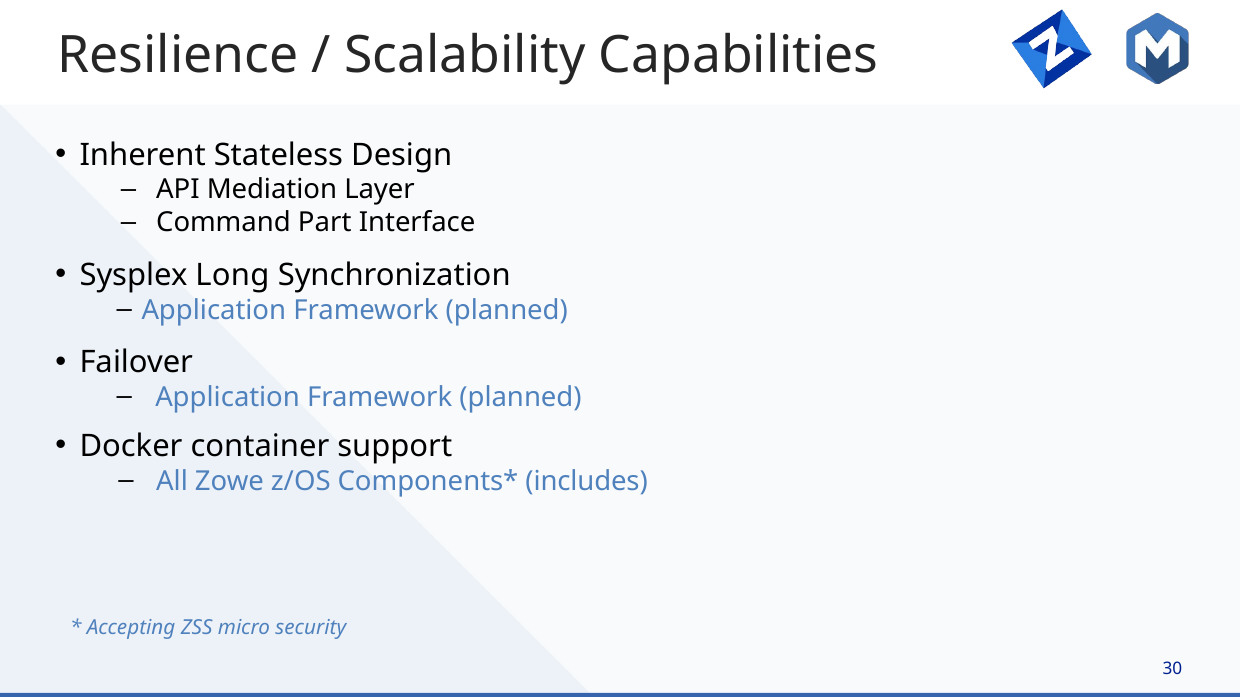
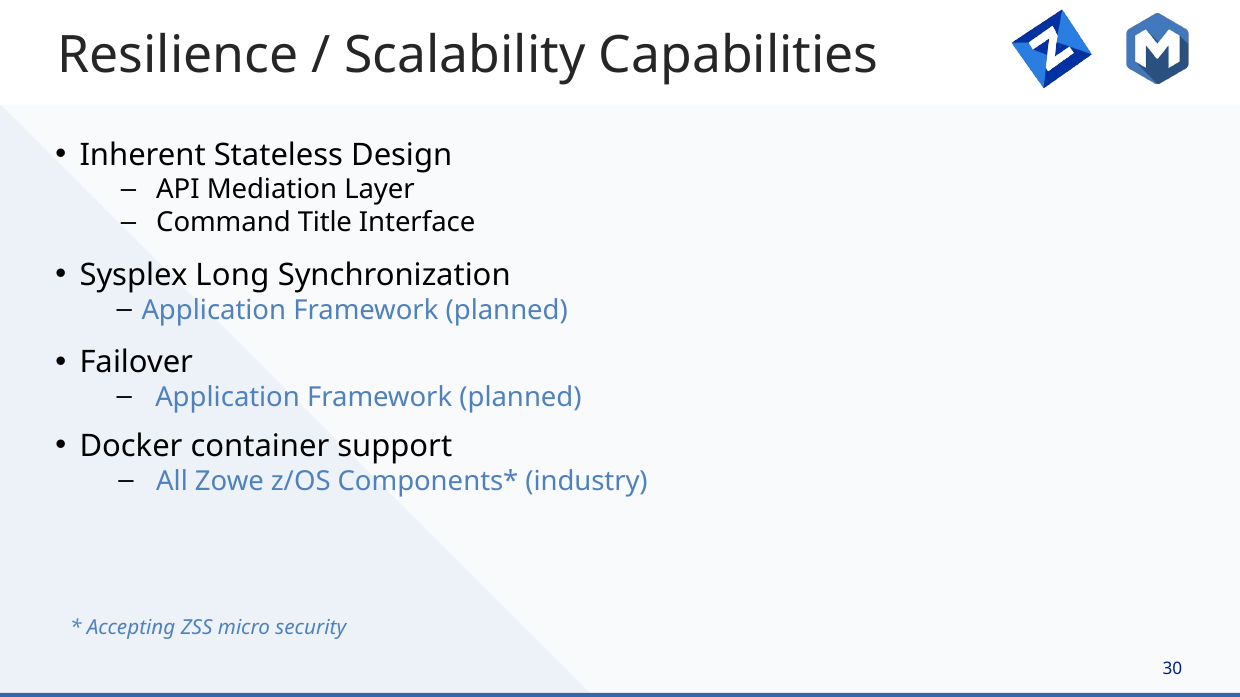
Part: Part -> Title
includes: includes -> industry
